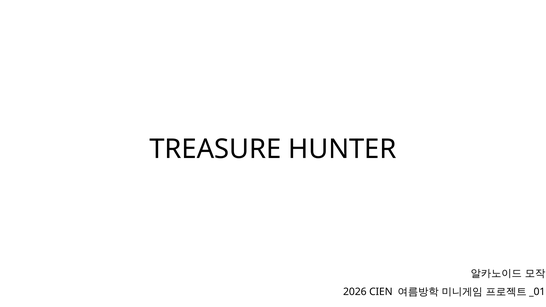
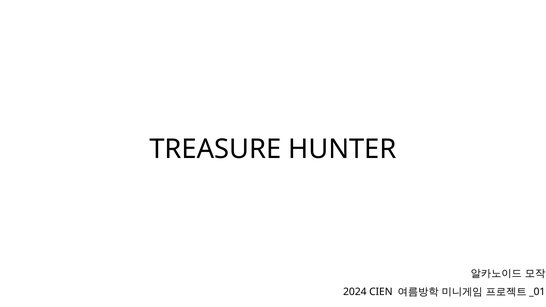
2026: 2026 -> 2024
